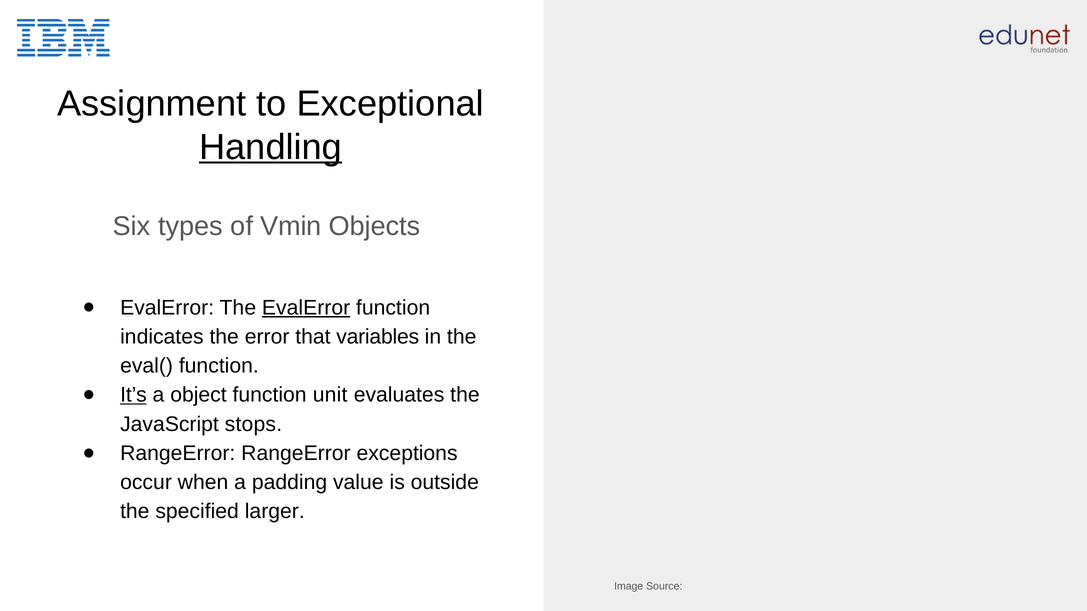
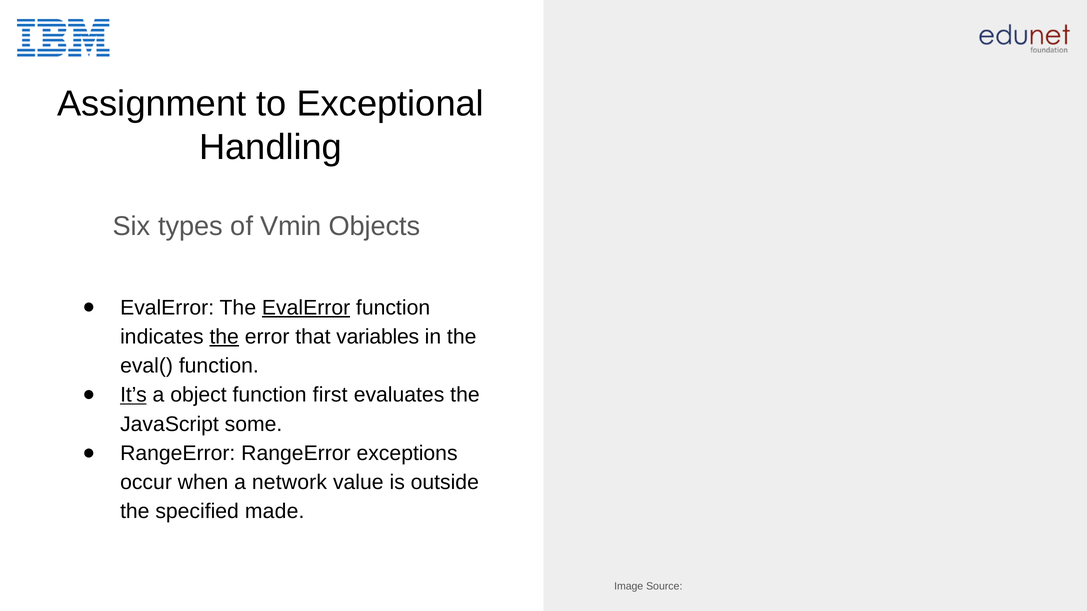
Handling underline: present -> none
the at (224, 337) underline: none -> present
unit: unit -> first
stops: stops -> some
padding: padding -> network
larger: larger -> made
